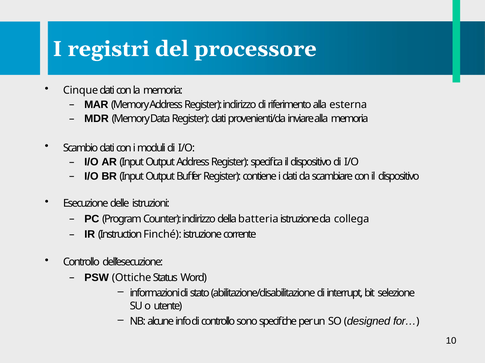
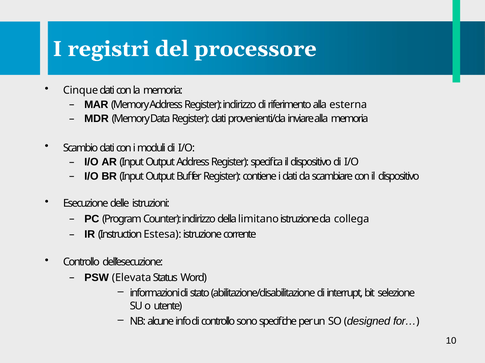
batteria: batteria -> limitano
Finché: Finché -> Estesa
Ottiche: Ottiche -> Elevata
